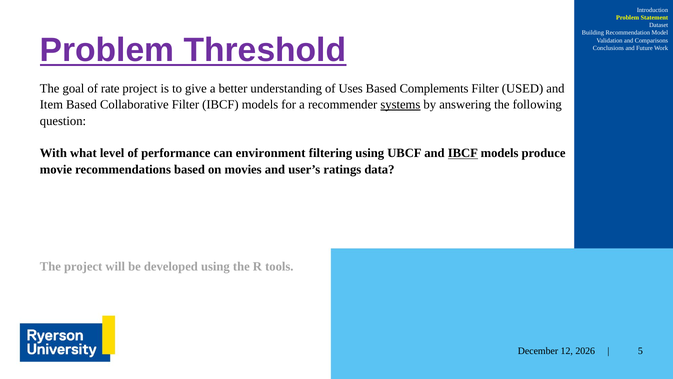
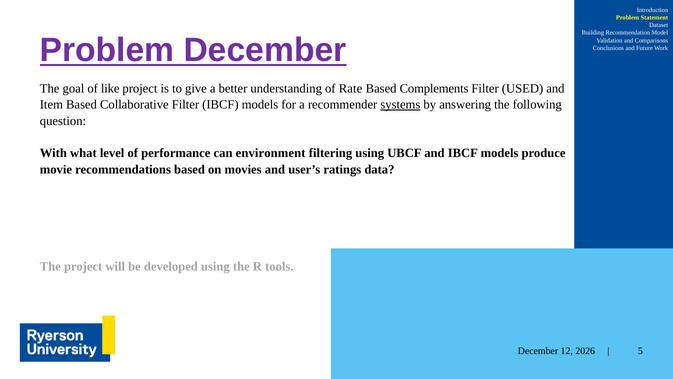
Problem Threshold: Threshold -> December
rate: rate -> like
Uses: Uses -> Rate
IBCF at (463, 153) underline: present -> none
